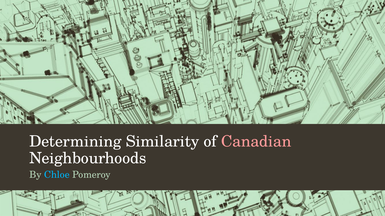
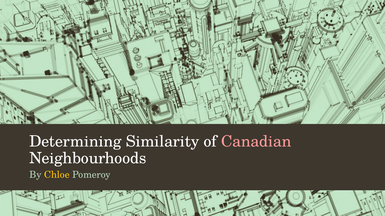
Chloe colour: light blue -> yellow
